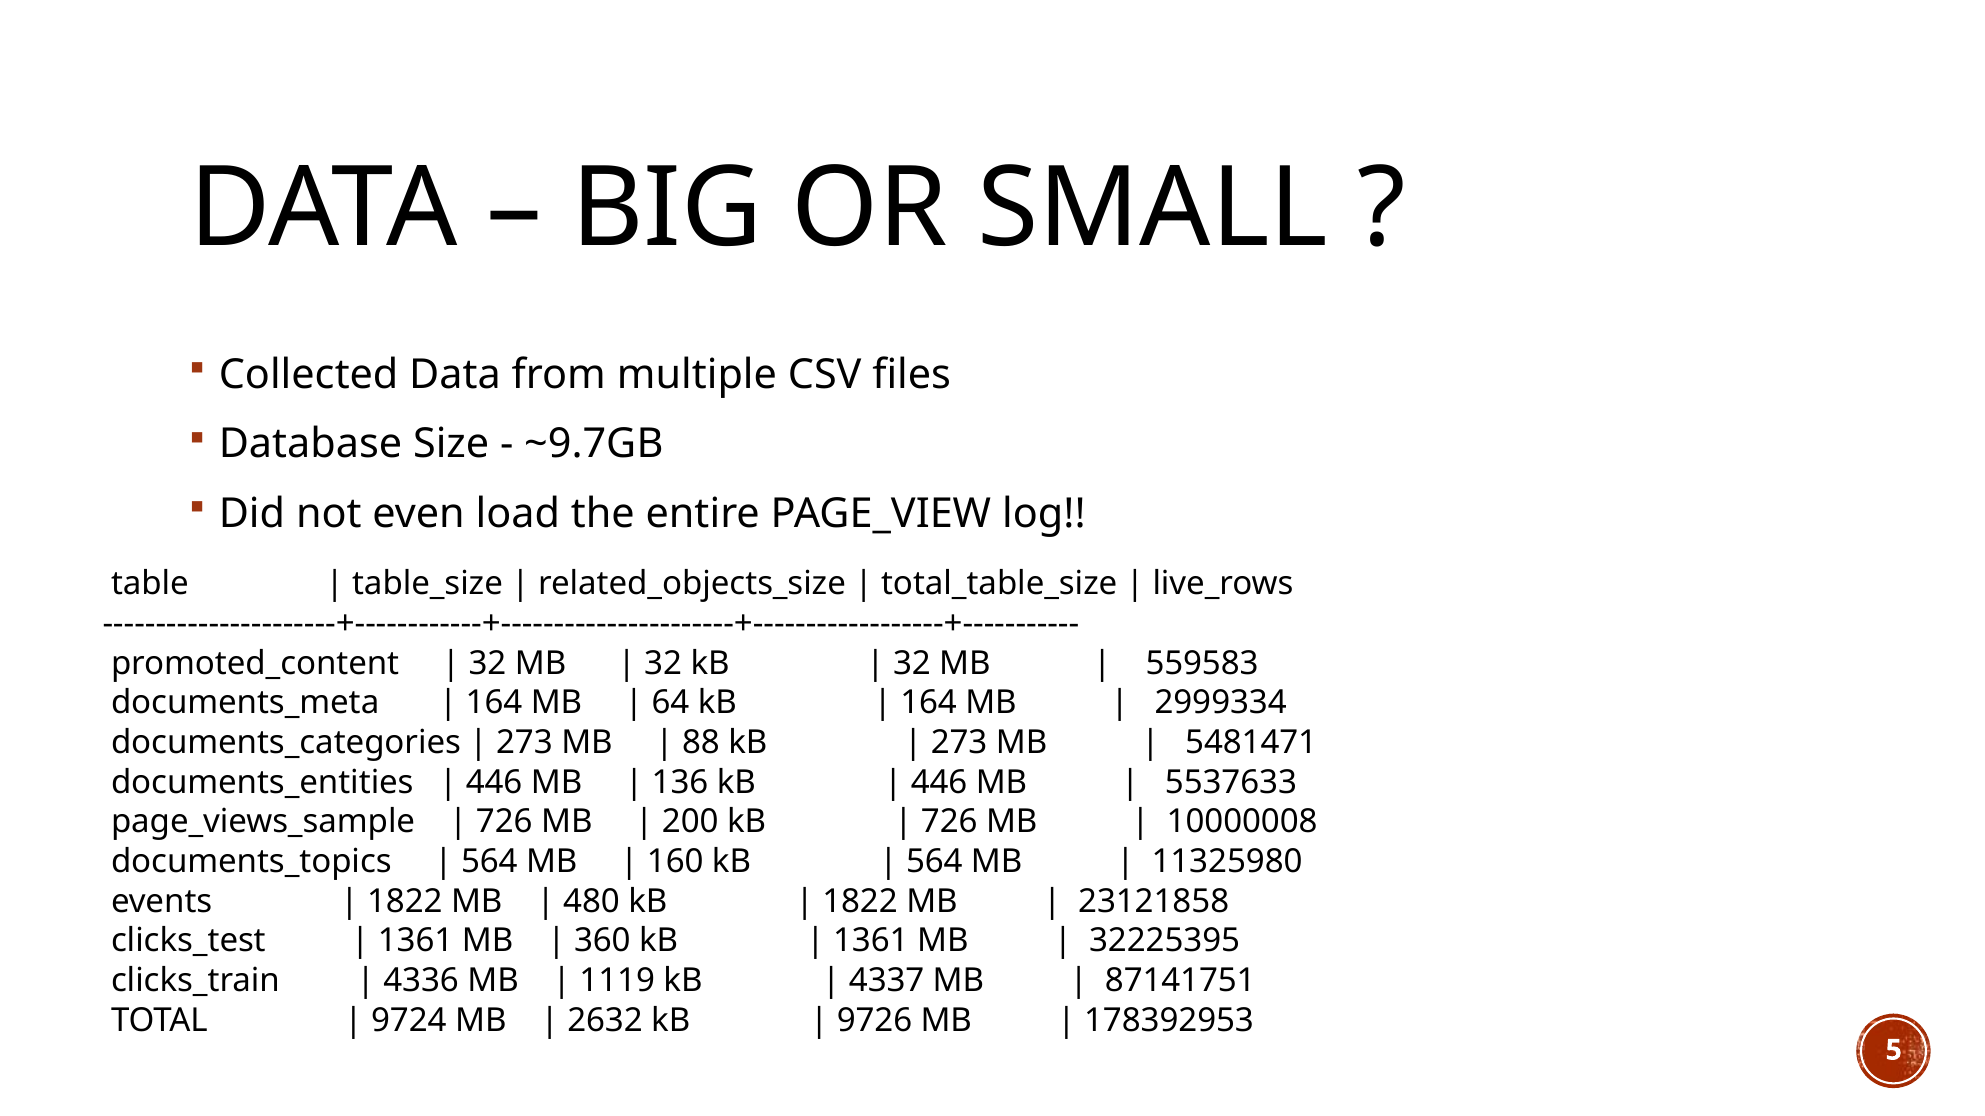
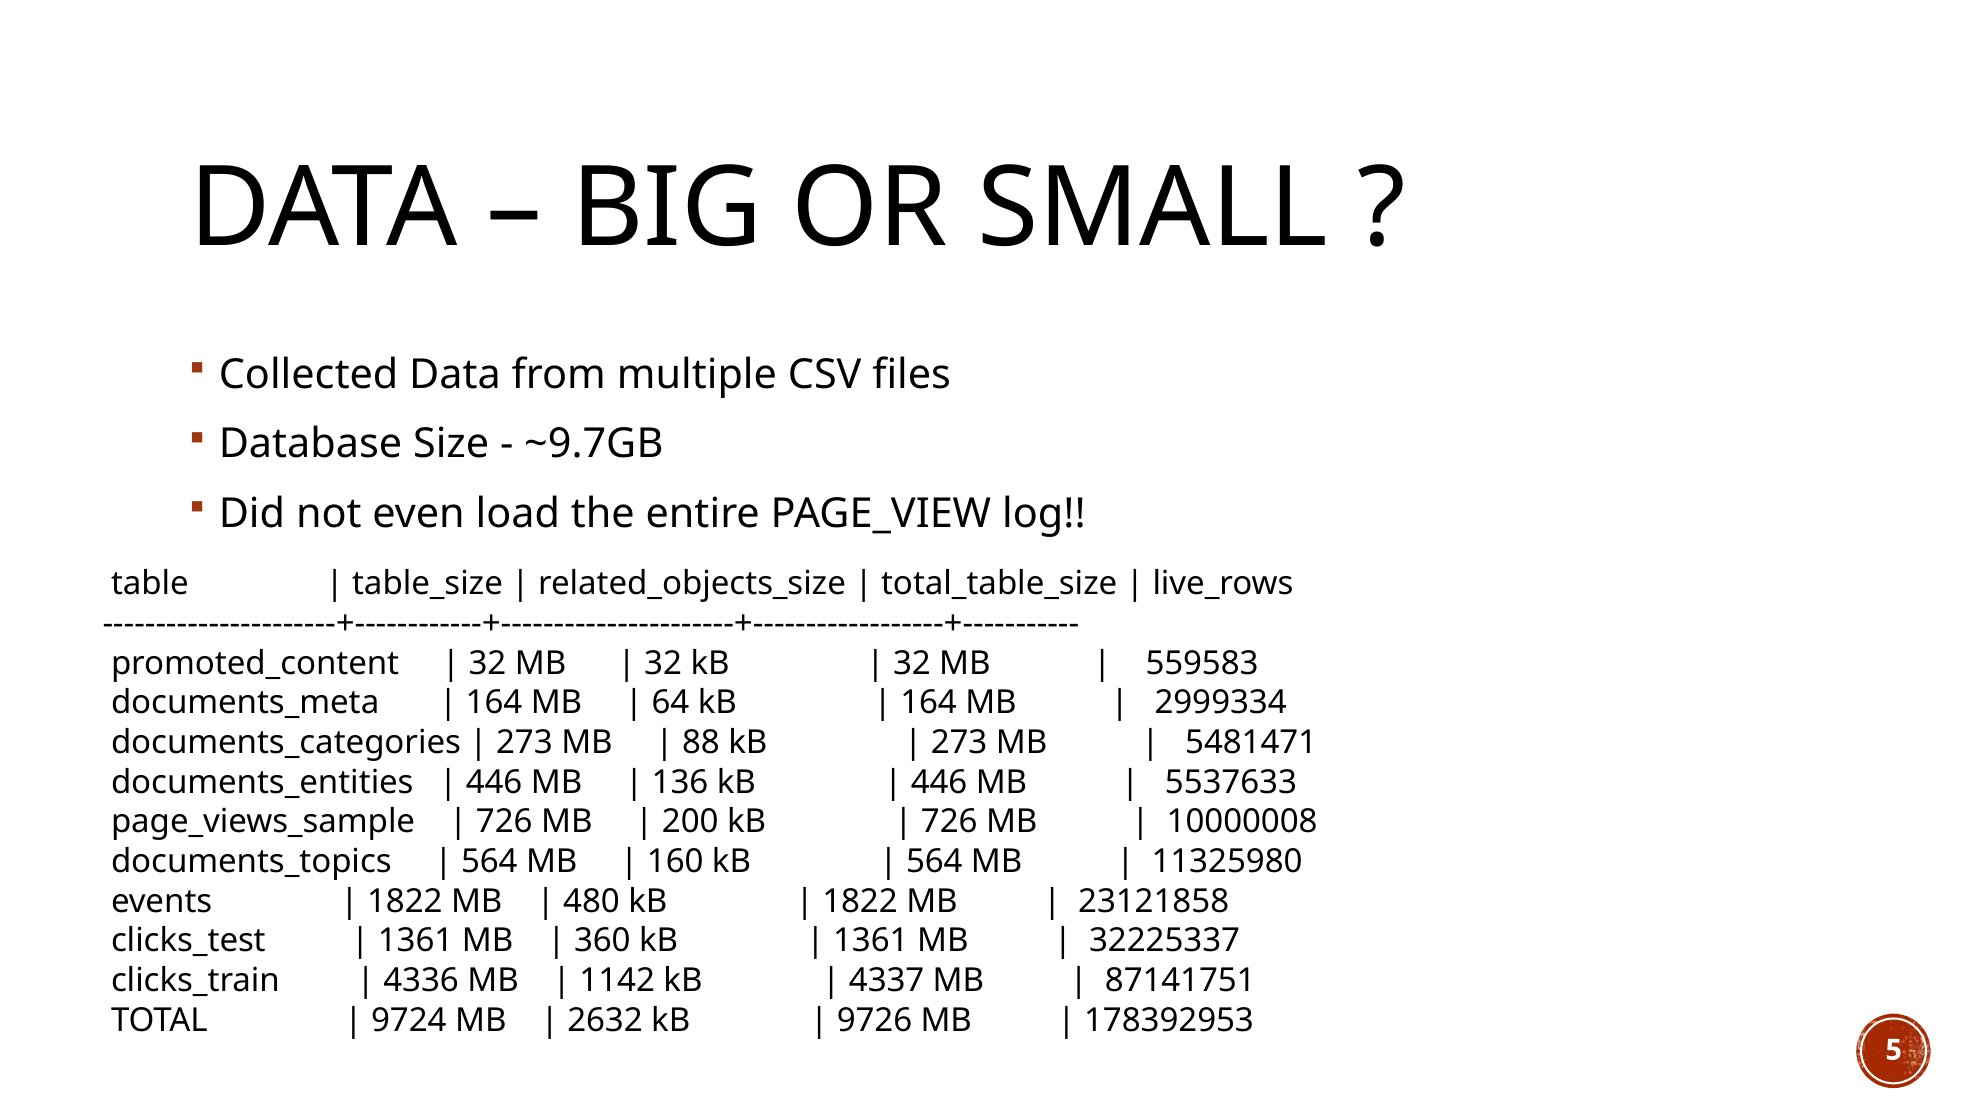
32225395: 32225395 -> 32225337
1119: 1119 -> 1142
